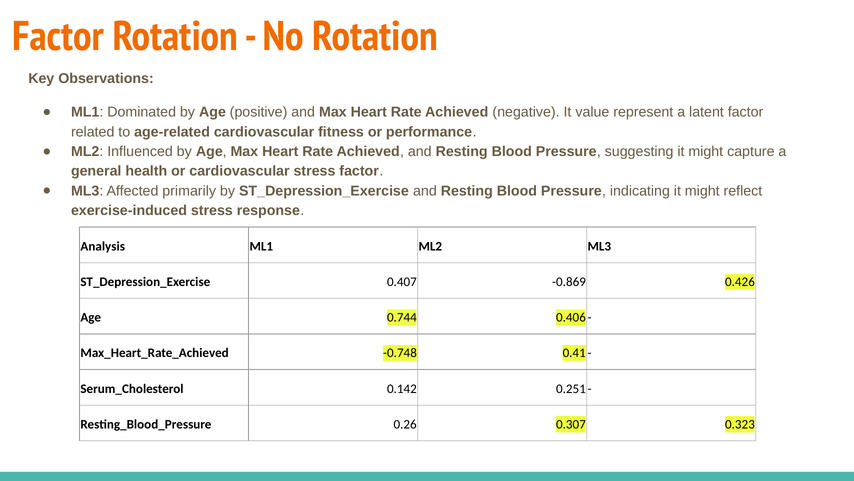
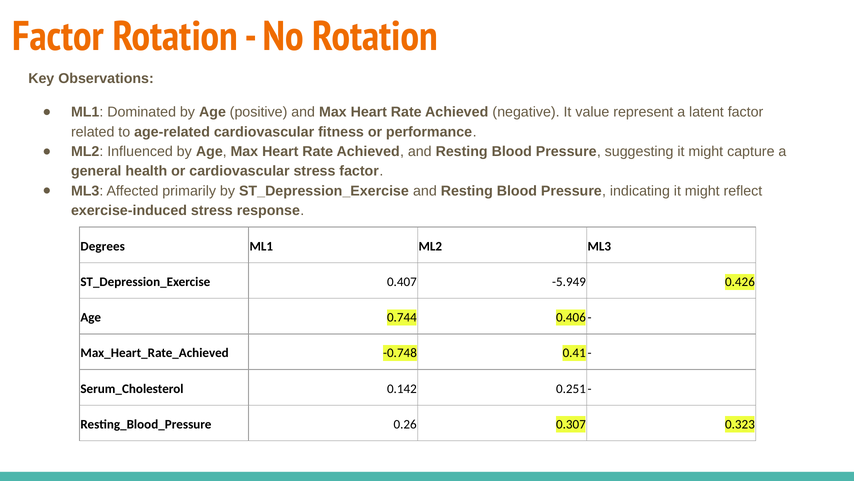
Analysis: Analysis -> Degrees
-0.869: -0.869 -> -5.949
